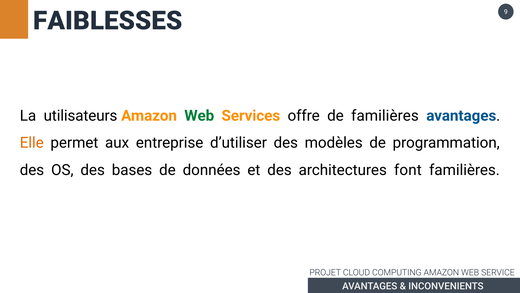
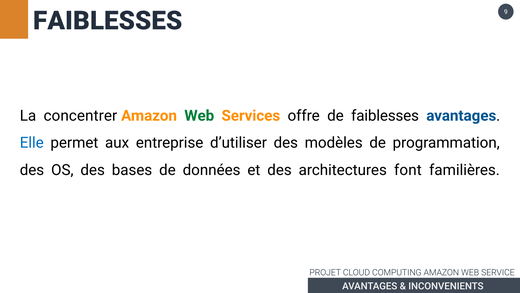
utilisateurs: utilisateurs -> concentrer
de familières: familières -> faiblesses
Elle colour: orange -> blue
